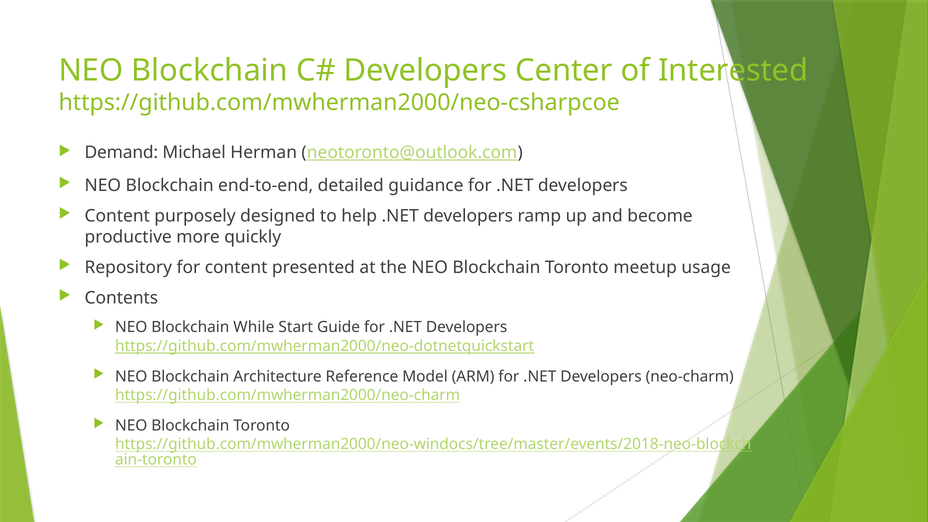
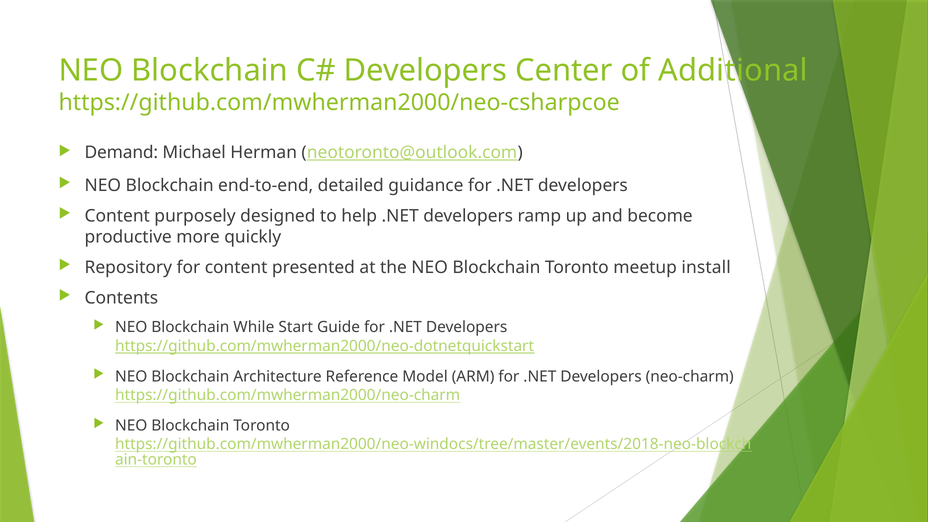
Interested: Interested -> Additional
usage: usage -> install
